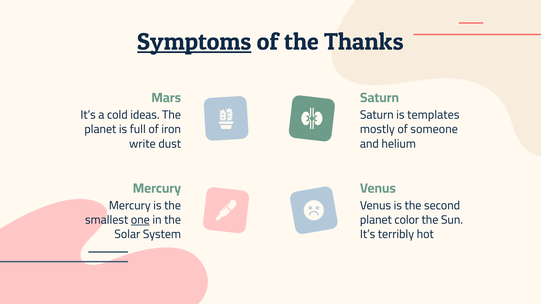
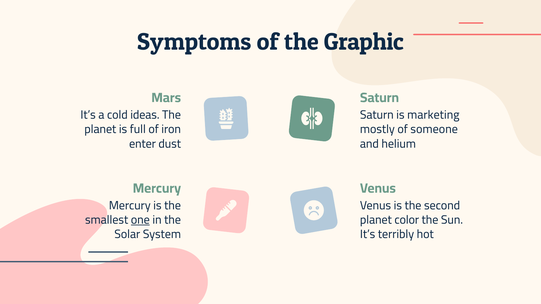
Symptoms underline: present -> none
Thanks: Thanks -> Graphic
templates: templates -> marketing
write: write -> enter
